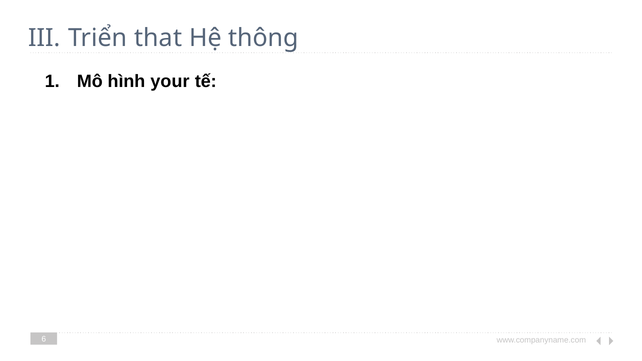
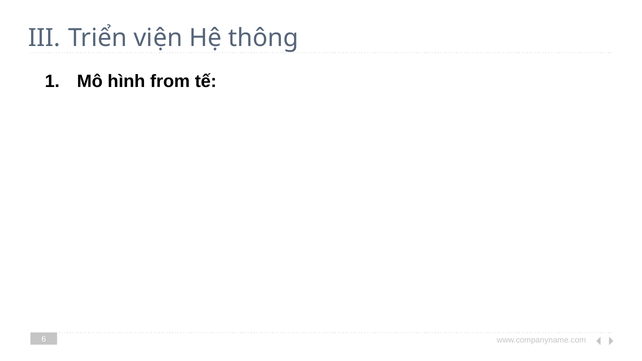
that: that -> viện
your: your -> from
